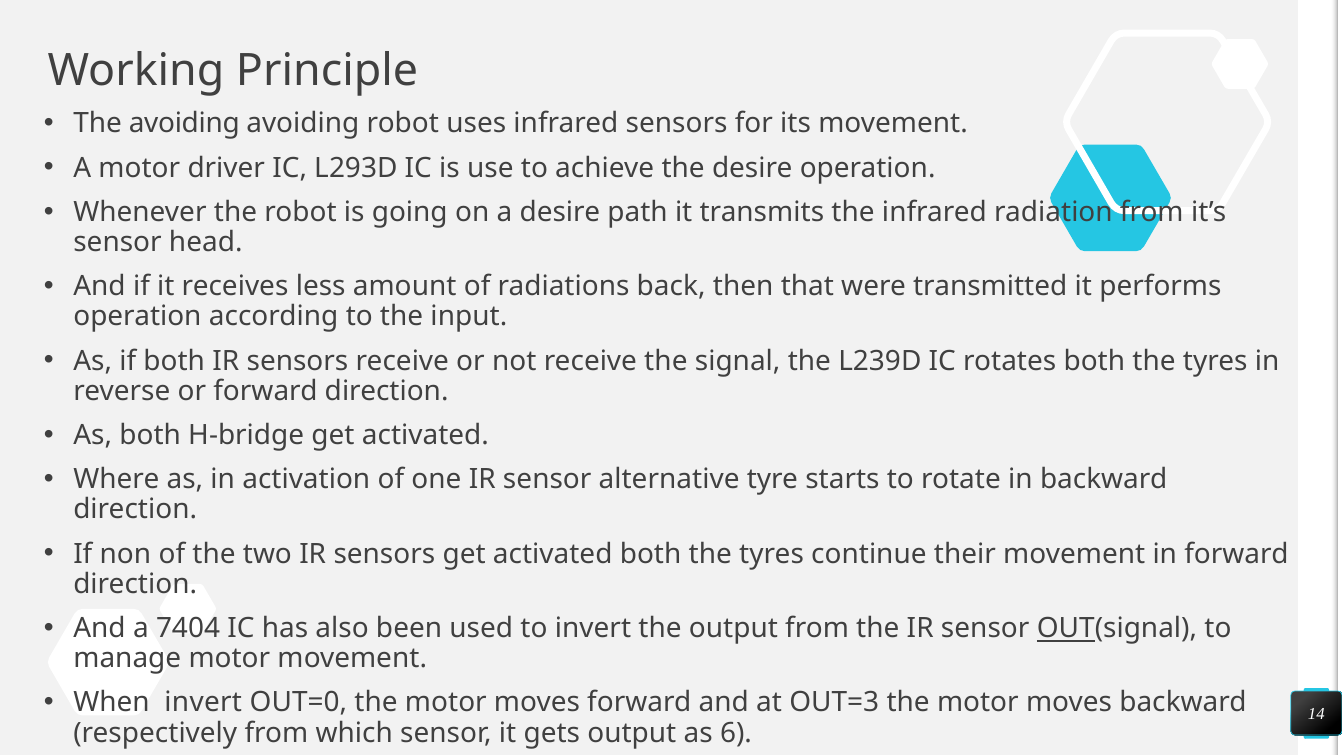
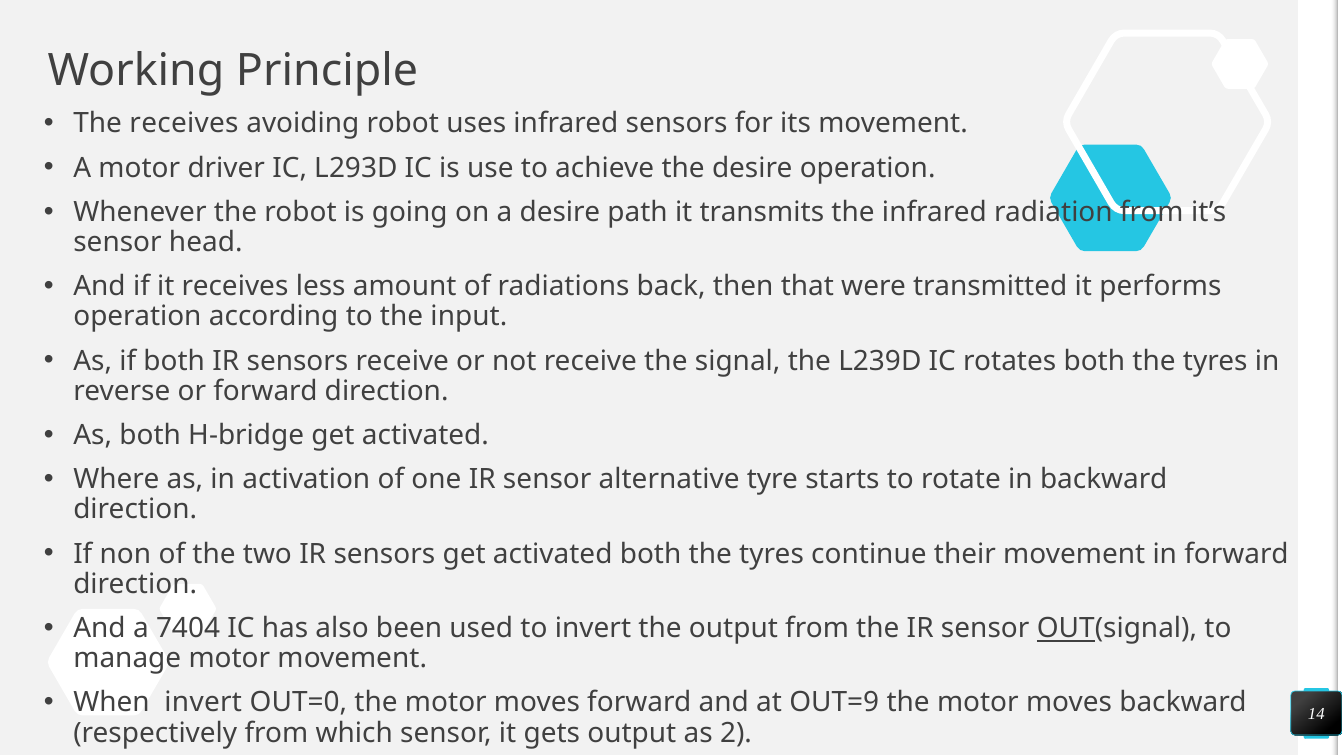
The avoiding: avoiding -> receives
OUT=3: OUT=3 -> OUT=9
6: 6 -> 2
